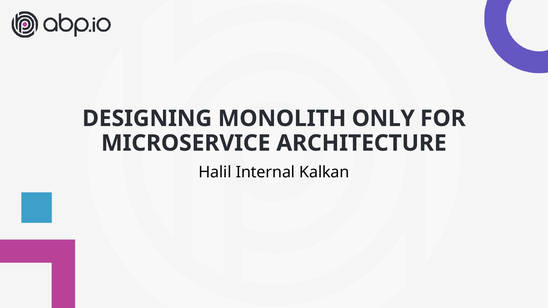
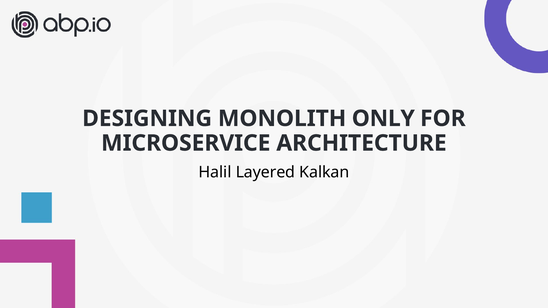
Internal: Internal -> Layered
